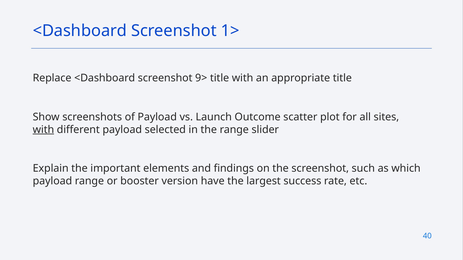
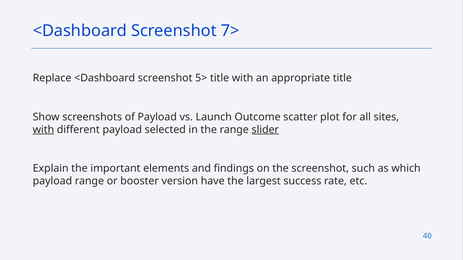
1>: 1> -> 7>
9>: 9> -> 5>
slider underline: none -> present
